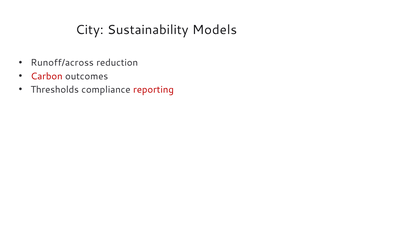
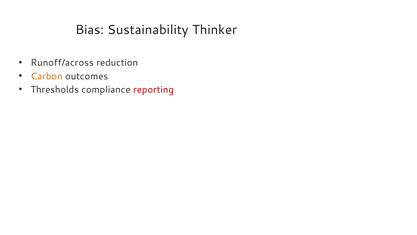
City: City -> Bias
Models: Models -> Thinker
Carbon colour: red -> orange
